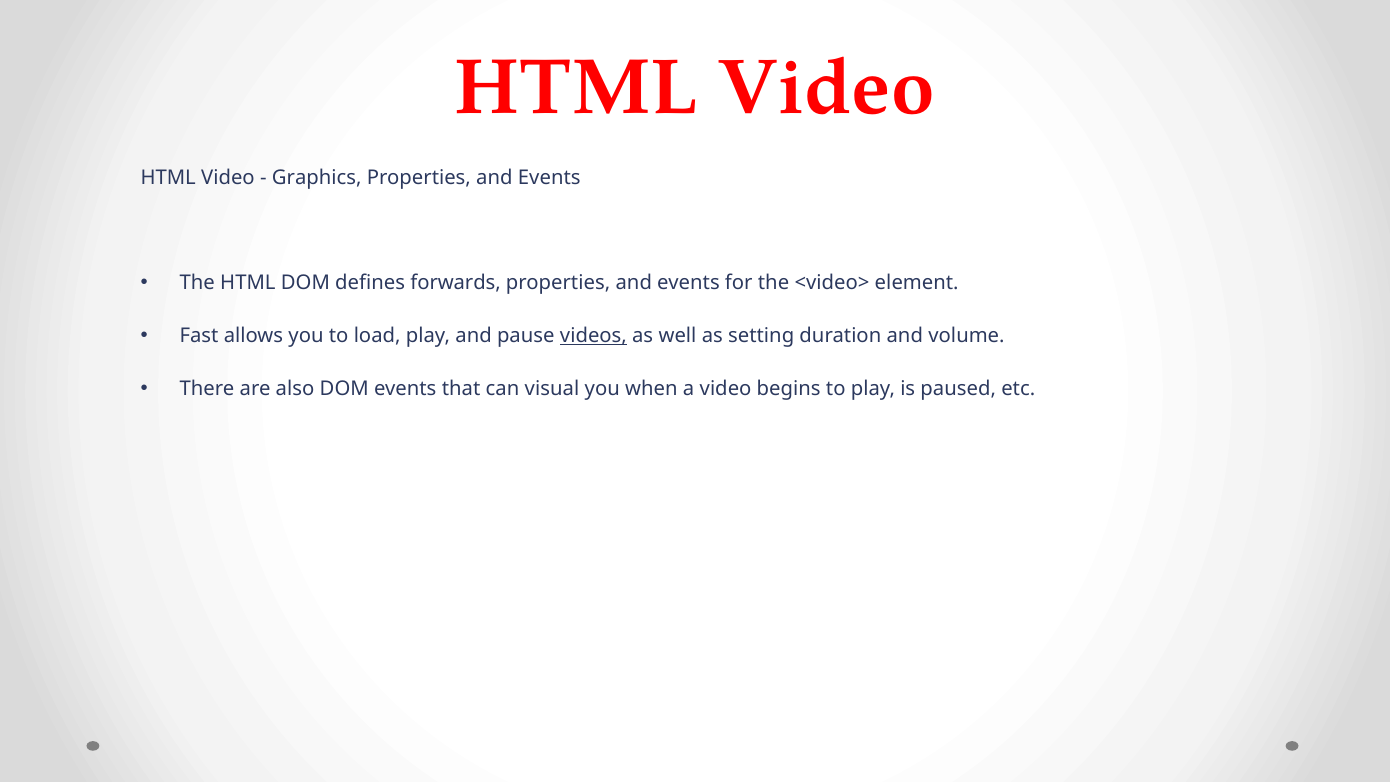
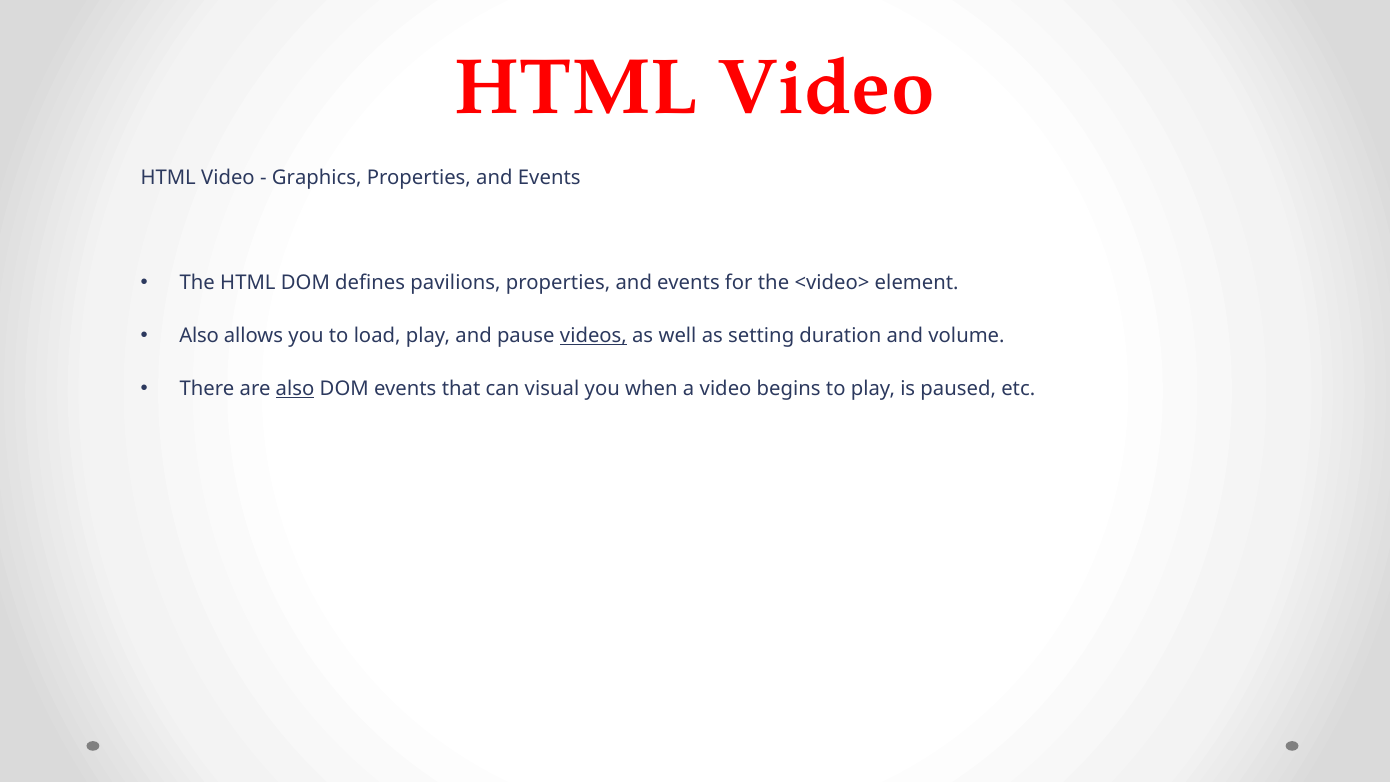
forwards: forwards -> pavilions
Fast at (199, 336): Fast -> Also
also at (295, 389) underline: none -> present
